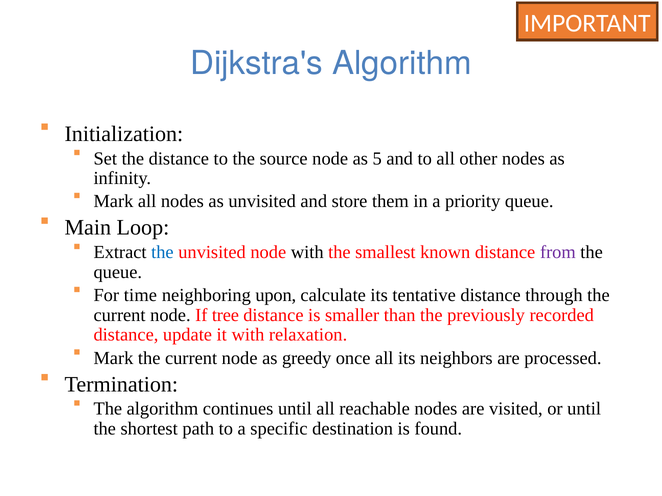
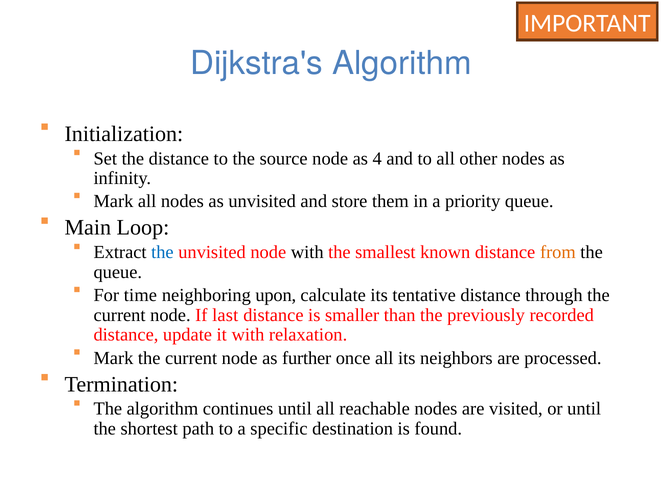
5: 5 -> 4
from colour: purple -> orange
tree: tree -> last
greedy: greedy -> further
